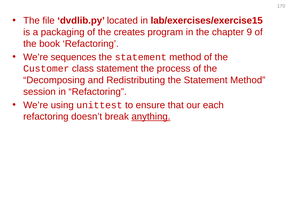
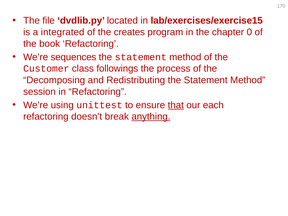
packaging: packaging -> integrated
9: 9 -> 0
class statement: statement -> followings
that underline: none -> present
